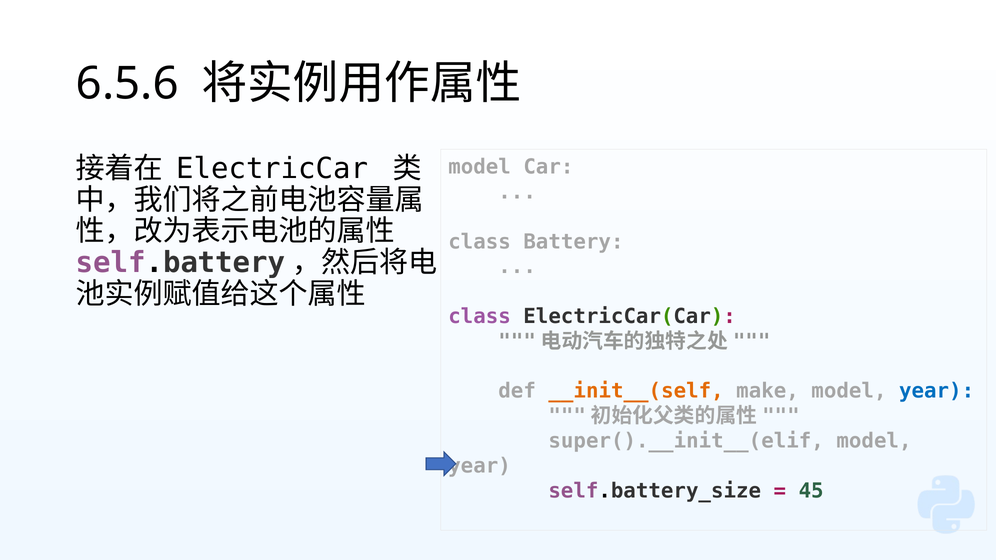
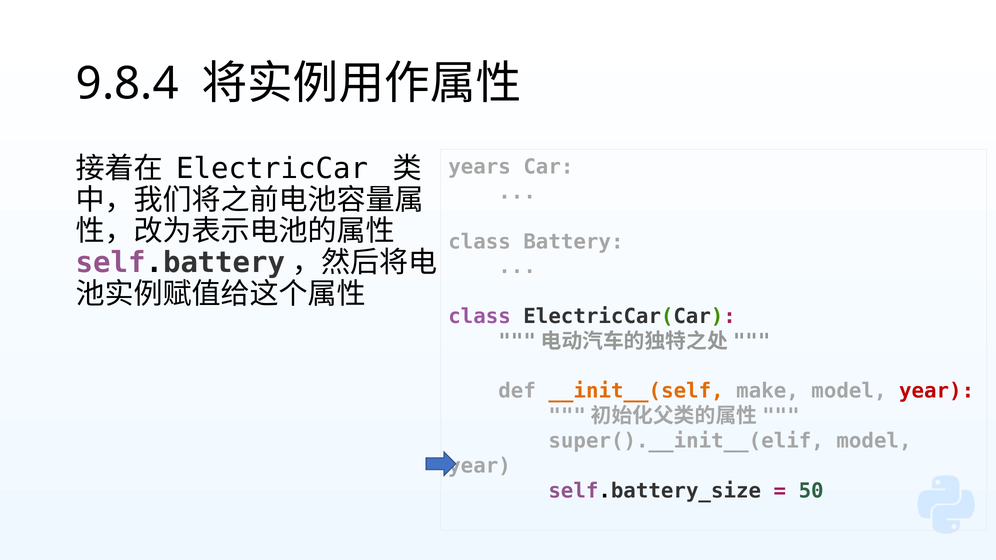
6.5.6: 6.5.6 -> 9.8.4
model at (480, 167): model -> years
year at (937, 391) colour: blue -> red
45: 45 -> 50
